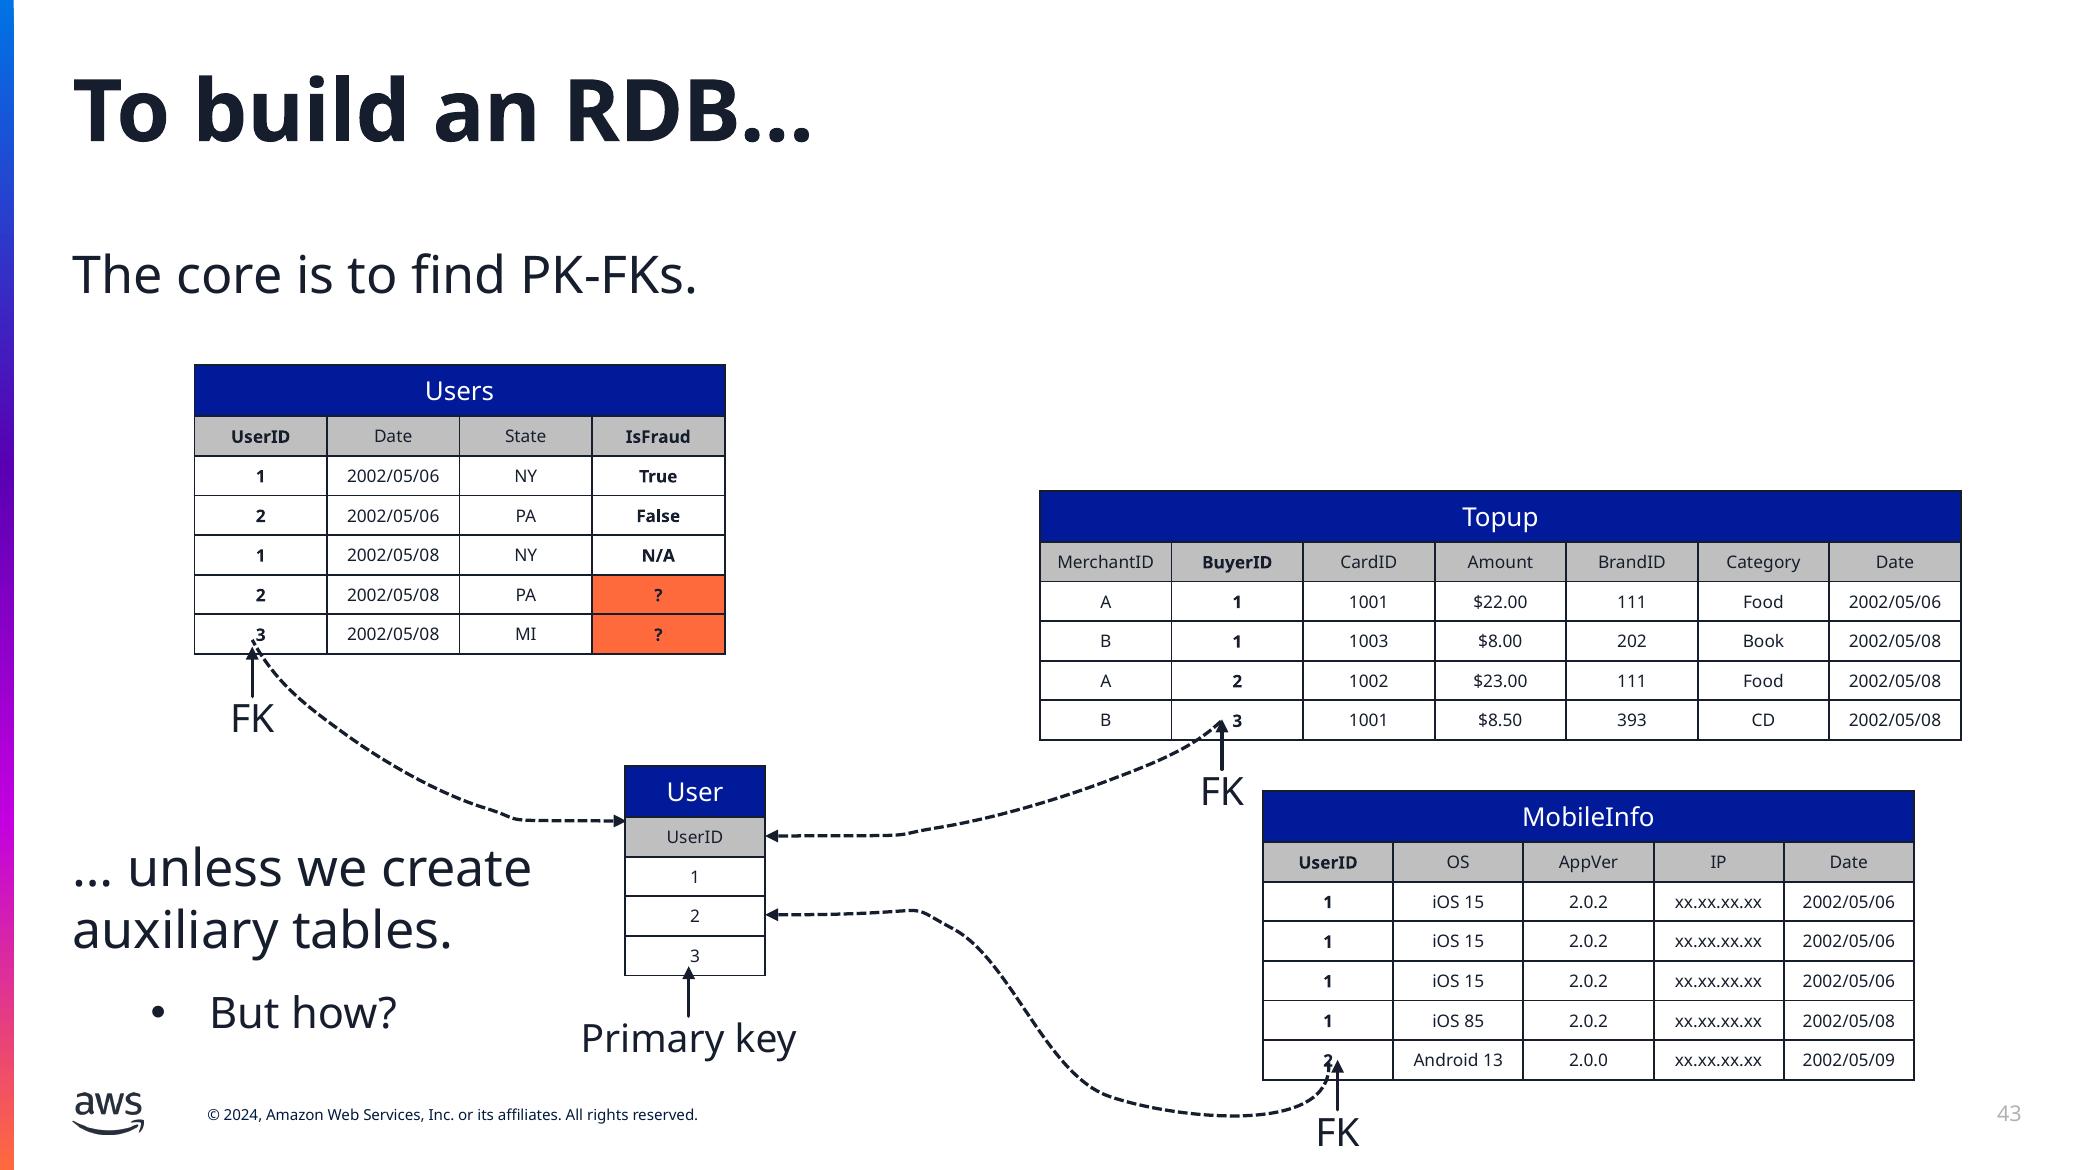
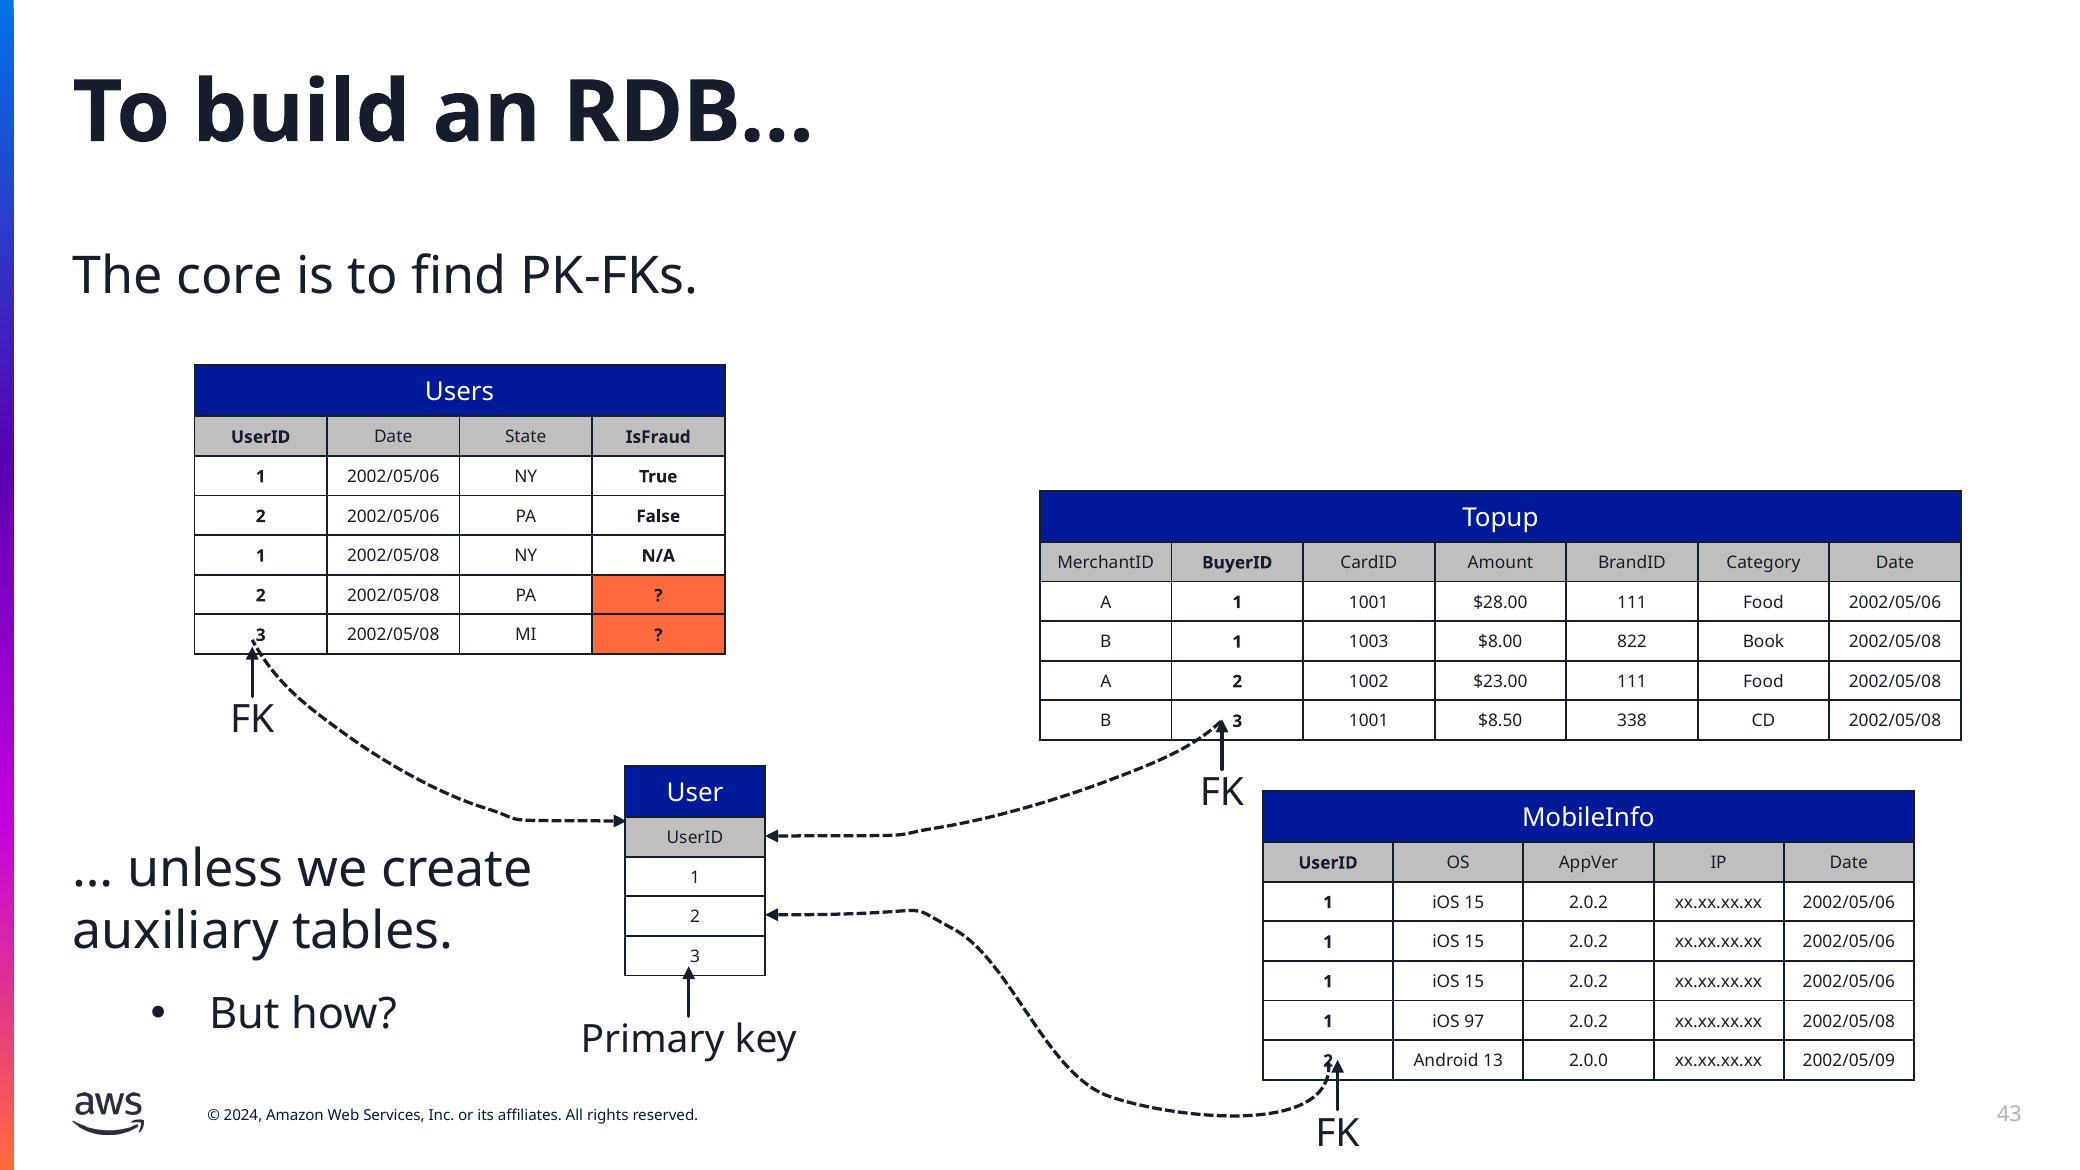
$22.00: $22.00 -> $28.00
202: 202 -> 822
393: 393 -> 338
85: 85 -> 97
